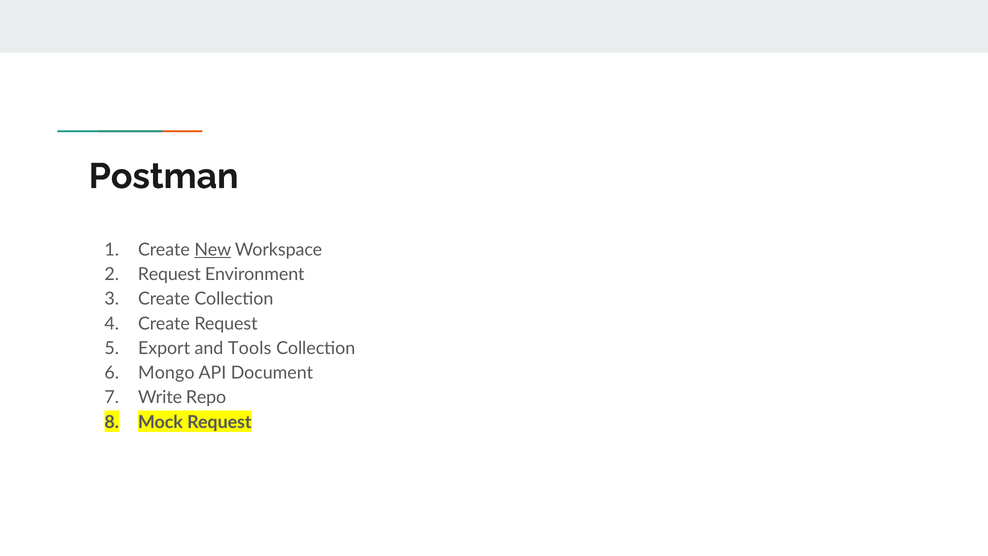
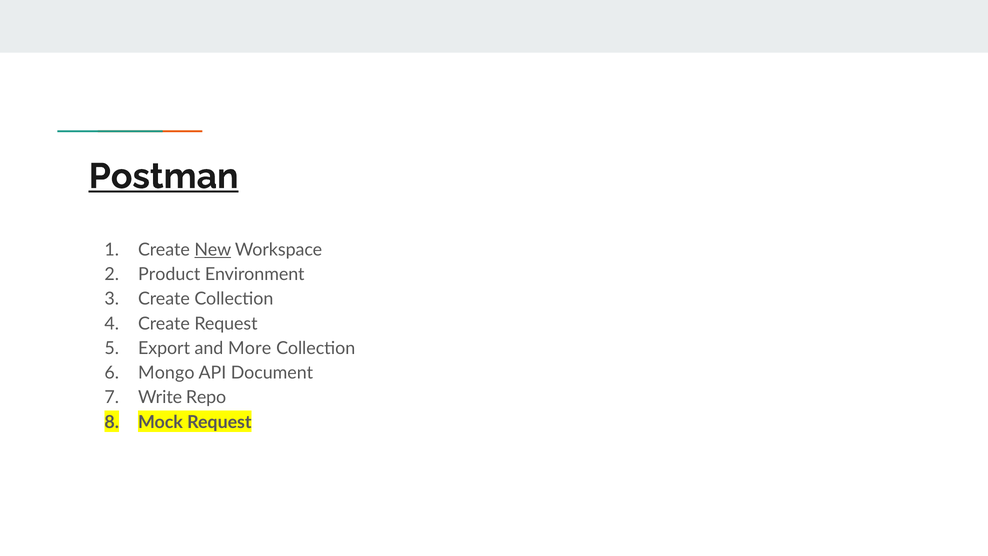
Postman underline: none -> present
Request at (169, 274): Request -> Product
Tools: Tools -> More
